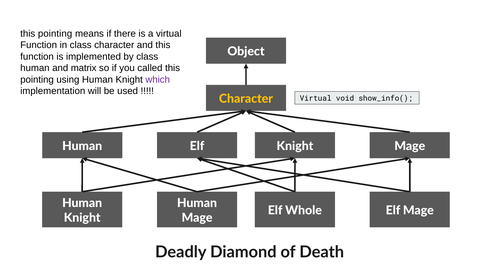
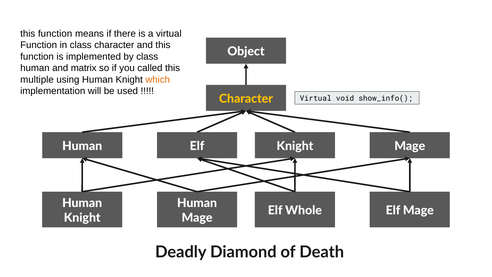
pointing at (55, 34): pointing -> function
pointing at (37, 80): pointing -> multiple
which colour: purple -> orange
